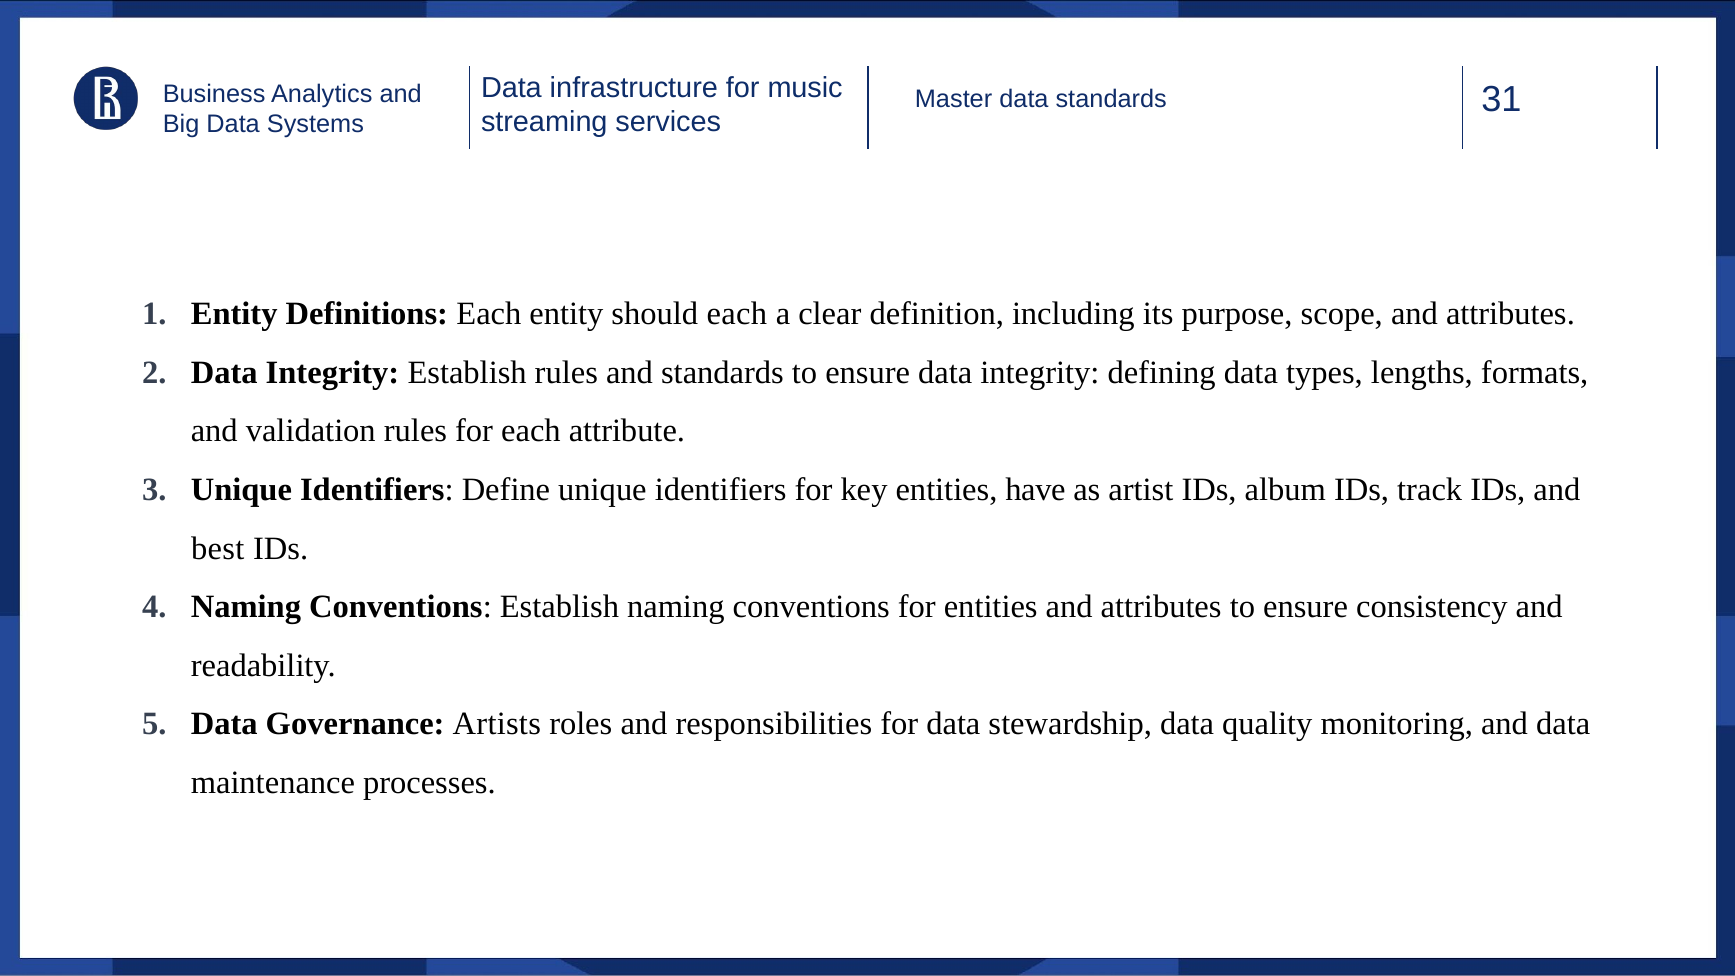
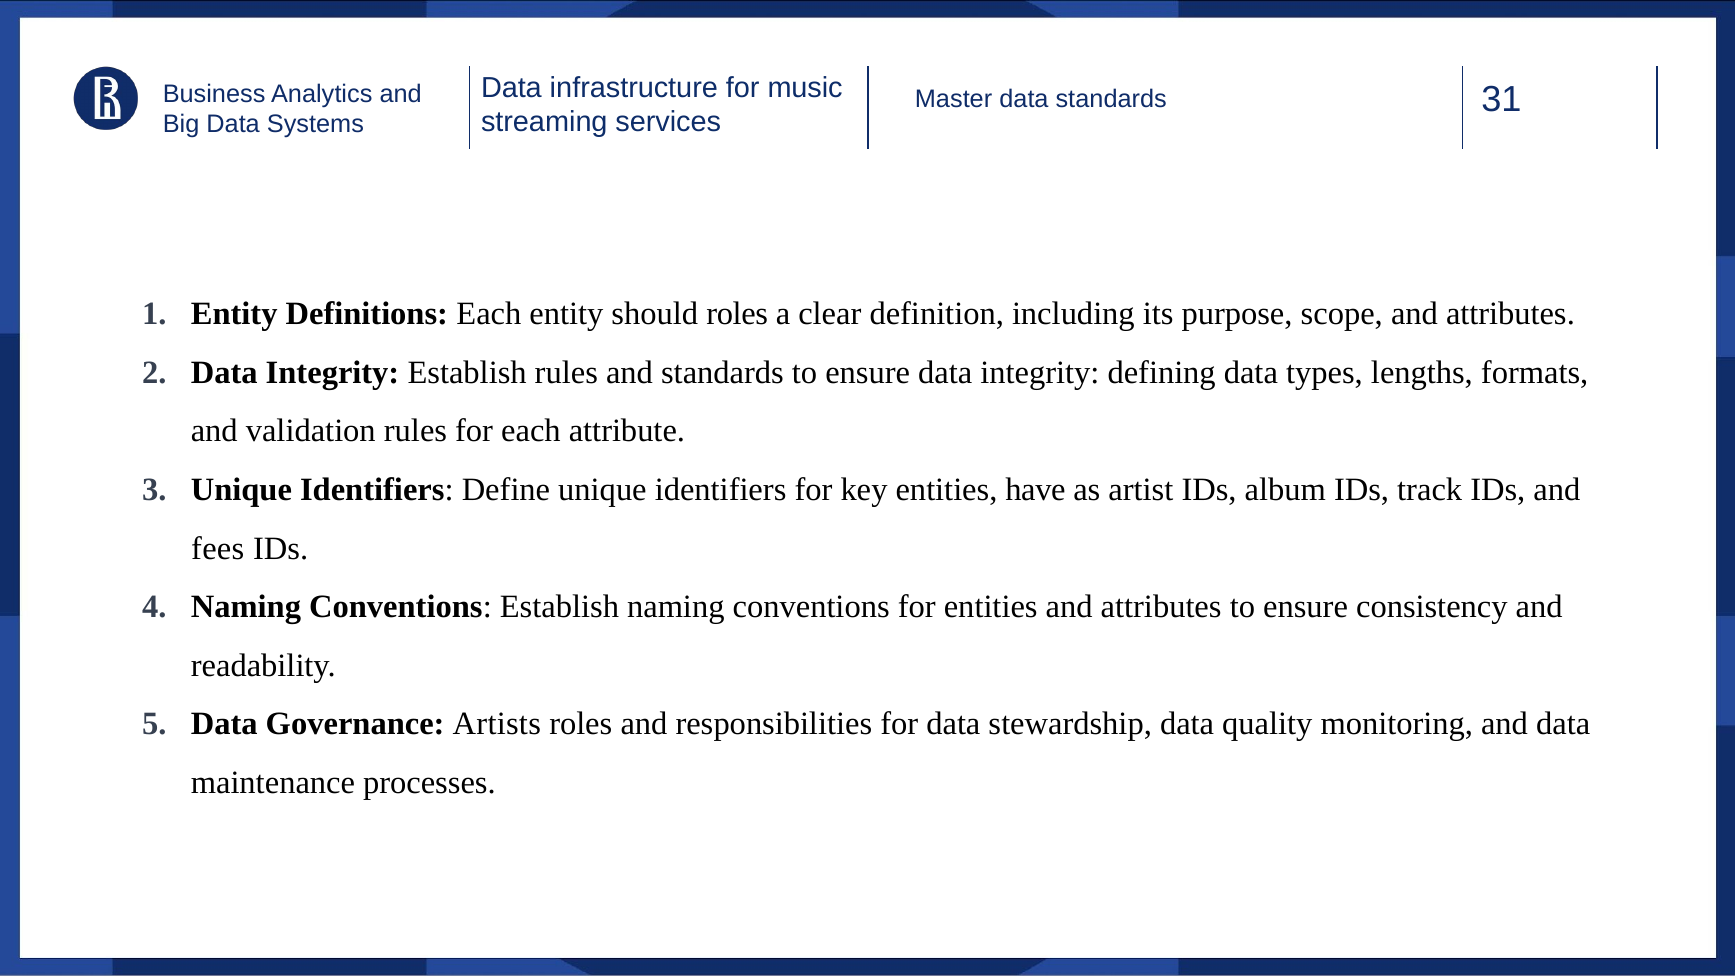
should each: each -> roles
best: best -> fees
